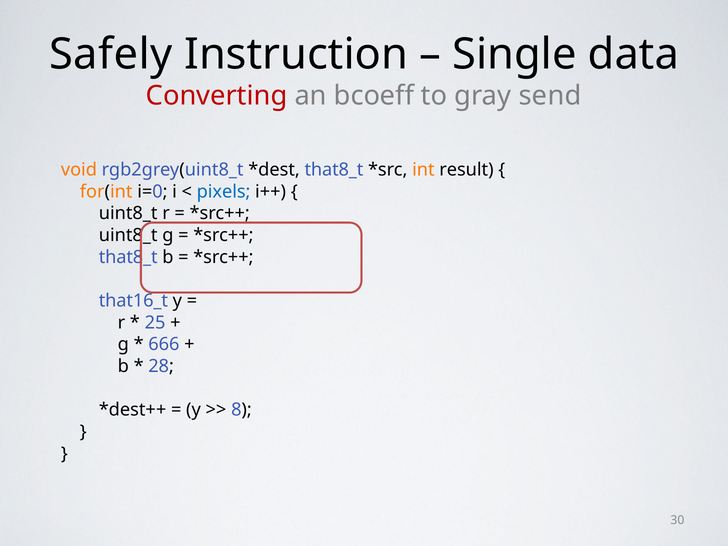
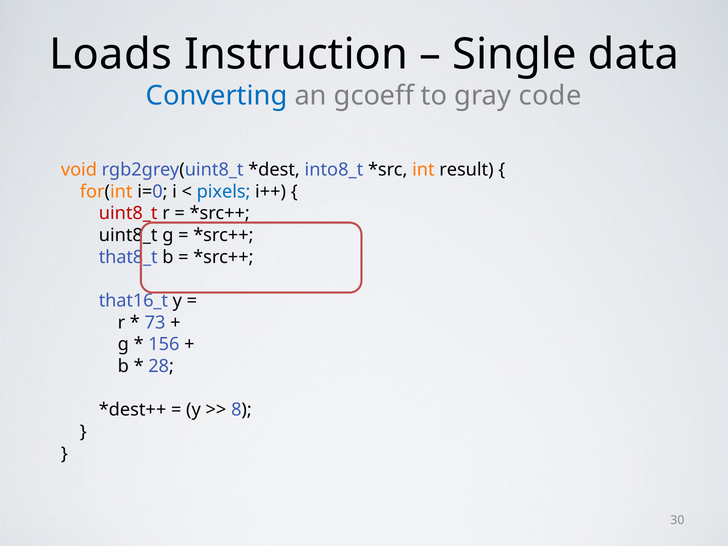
Safely: Safely -> Loads
Converting colour: red -> blue
bcoeff: bcoeff -> gcoeff
send: send -> code
that8_t at (334, 170): that8_t -> into8_t
uint8_t at (128, 213) colour: black -> red
25: 25 -> 73
666: 666 -> 156
